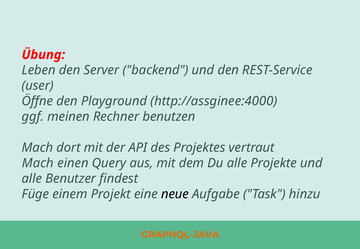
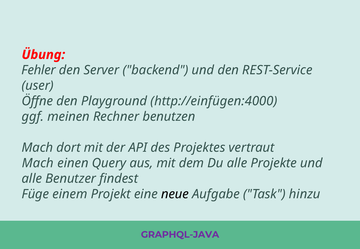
Leben: Leben -> Fehler
http://assginee:4000: http://assginee:4000 -> http://einfügen:4000
GRAPHQL-JAVA colour: orange -> purple
